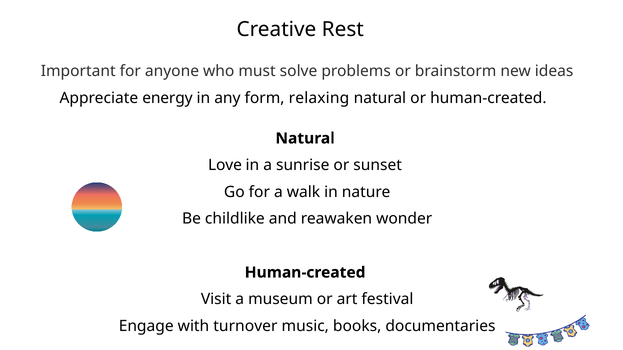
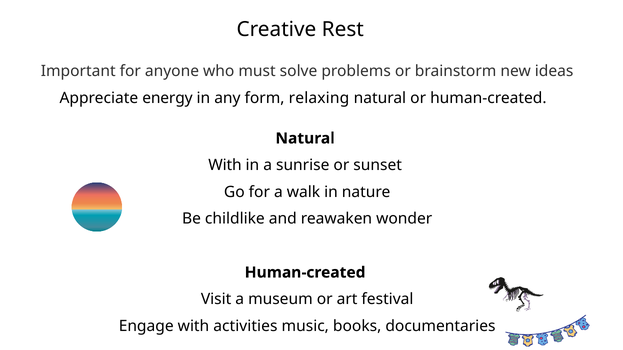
Love at (225, 165): Love -> With
turnover: turnover -> activities
